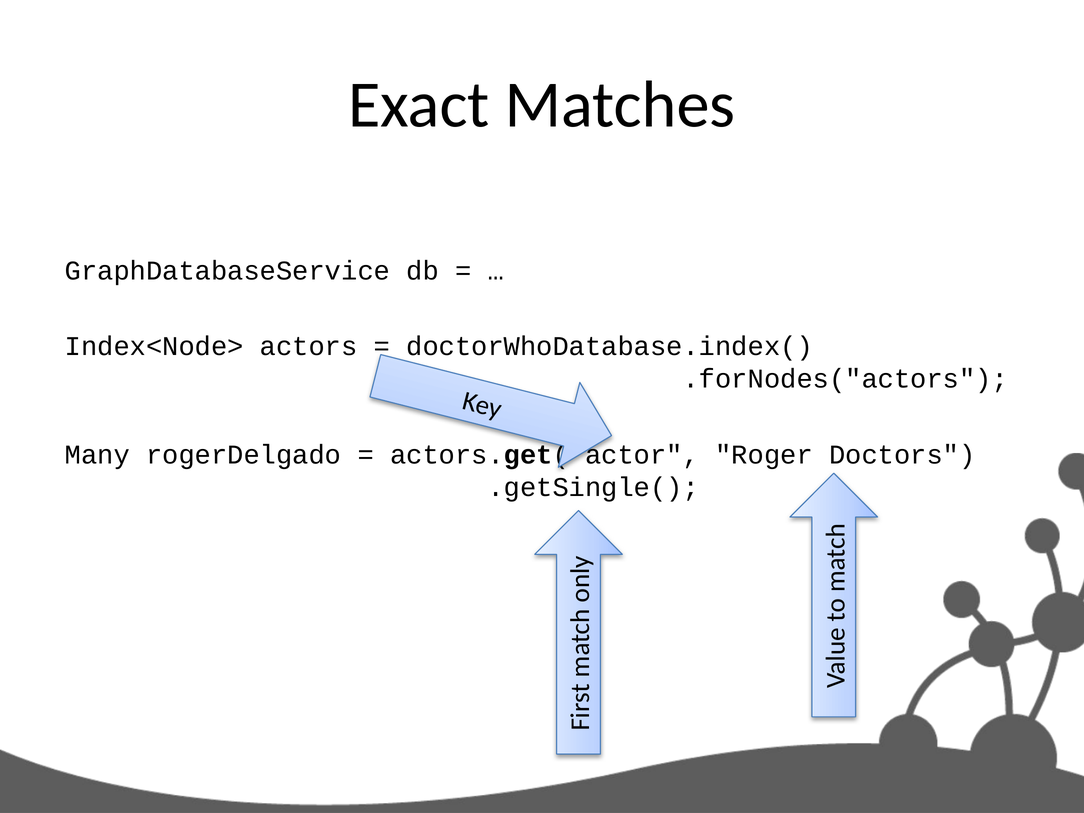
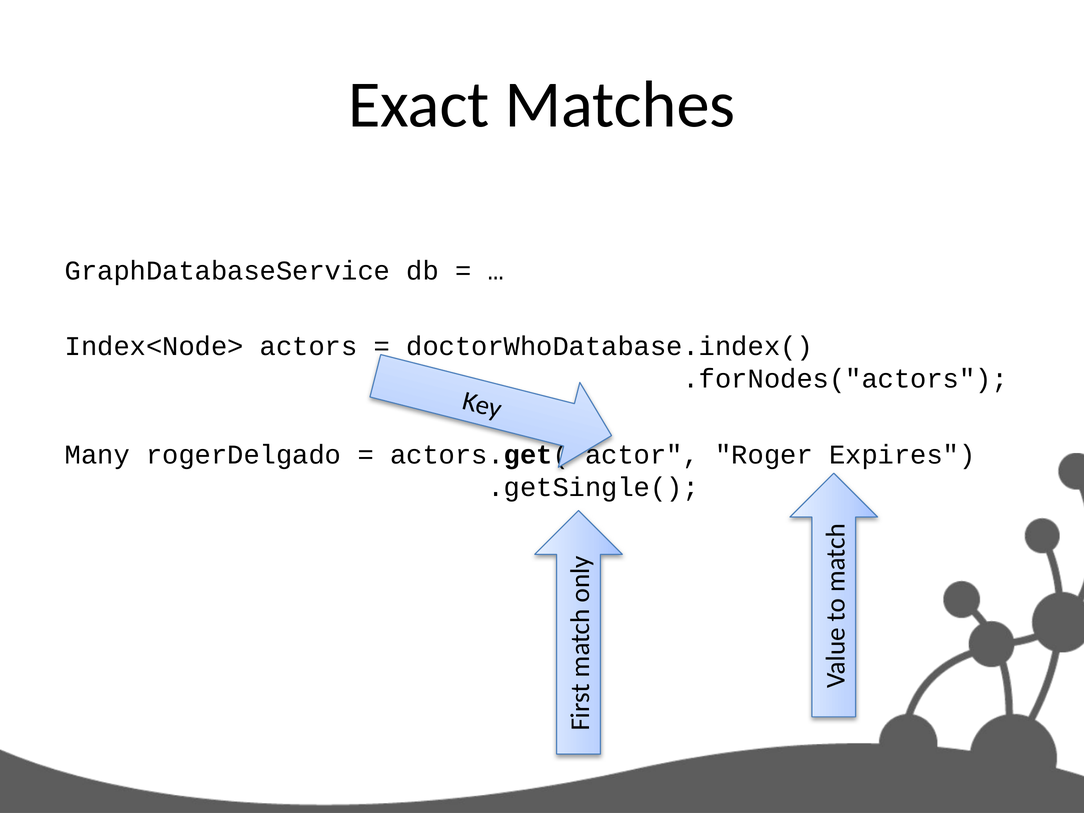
Doctors: Doctors -> Expires
